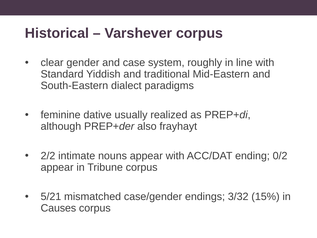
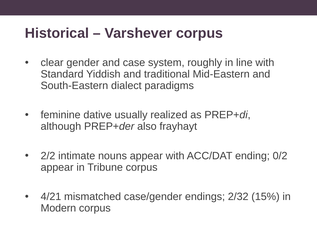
5/21: 5/21 -> 4/21
3/32: 3/32 -> 2/32
Causes: Causes -> Modern
